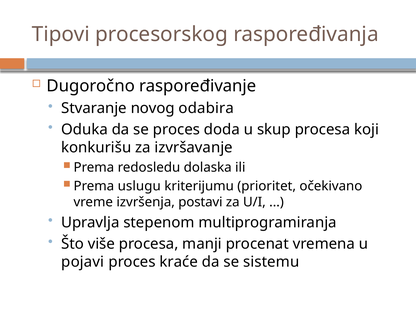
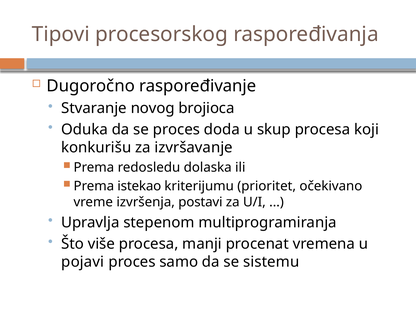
odabira: odabira -> brojioca
uslugu: uslugu -> istekao
kraće: kraće -> samo
